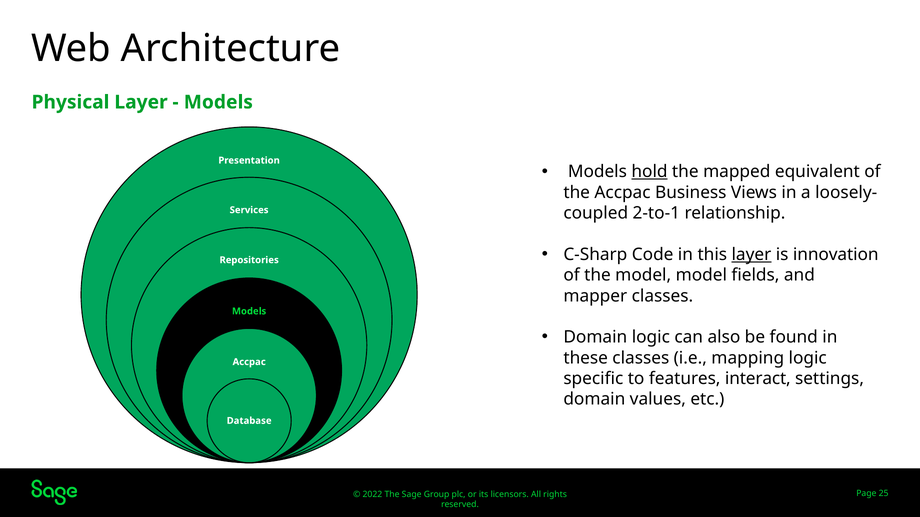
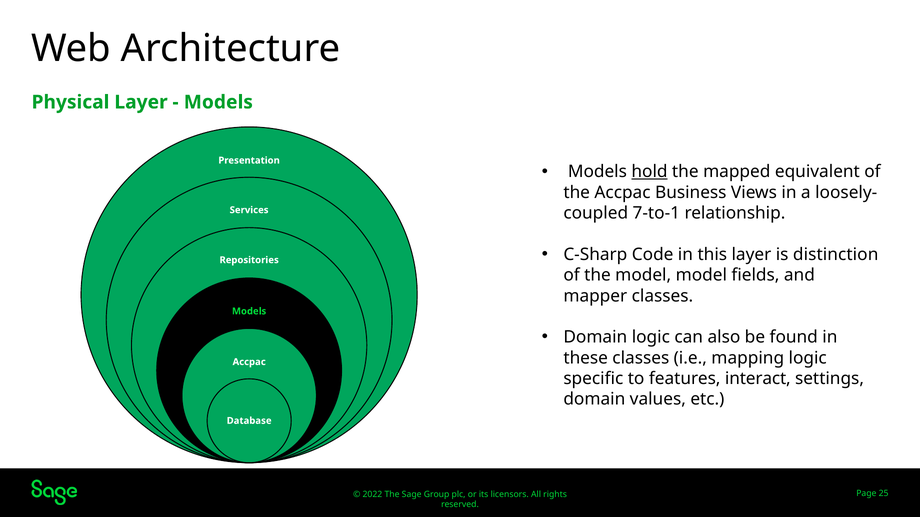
2-to-1: 2-to-1 -> 7-to-1
layer at (751, 255) underline: present -> none
innovation: innovation -> distinction
